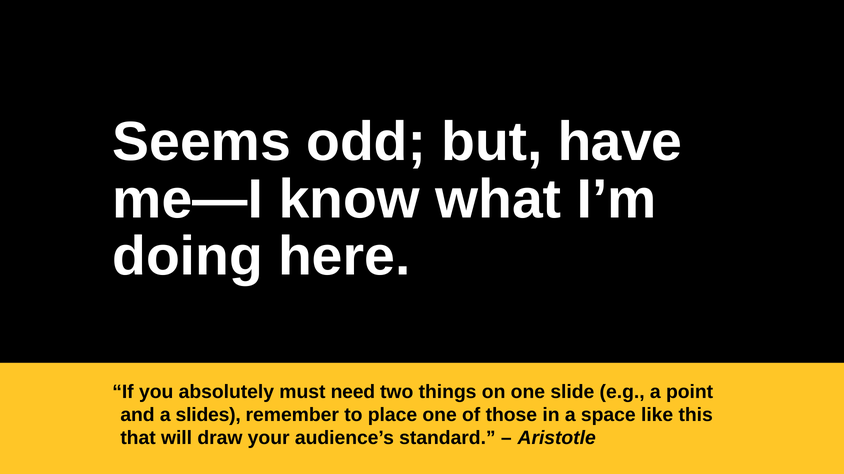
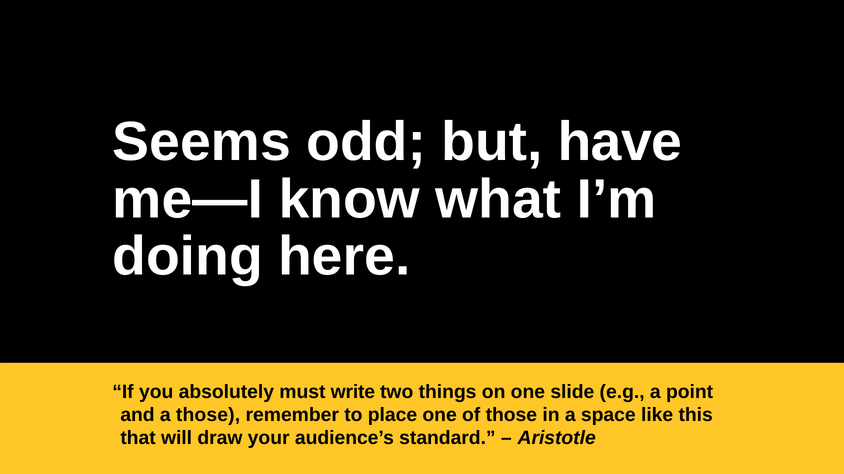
need: need -> write
a slides: slides -> those
